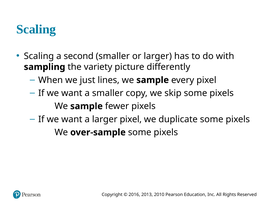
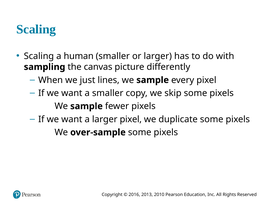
second: second -> human
variety: variety -> canvas
